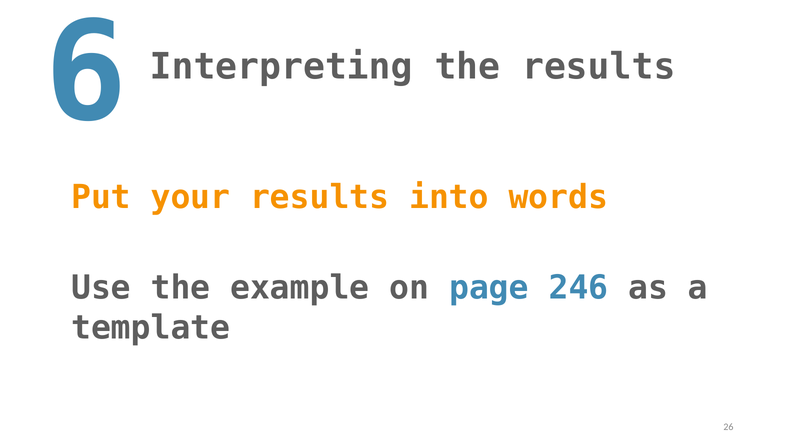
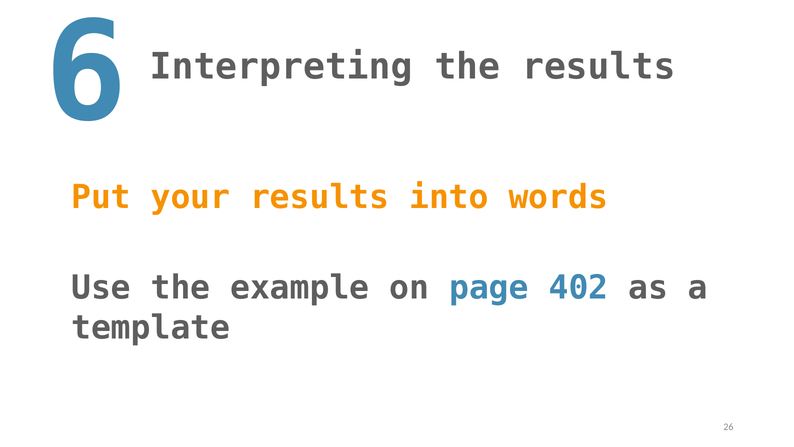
246: 246 -> 402
